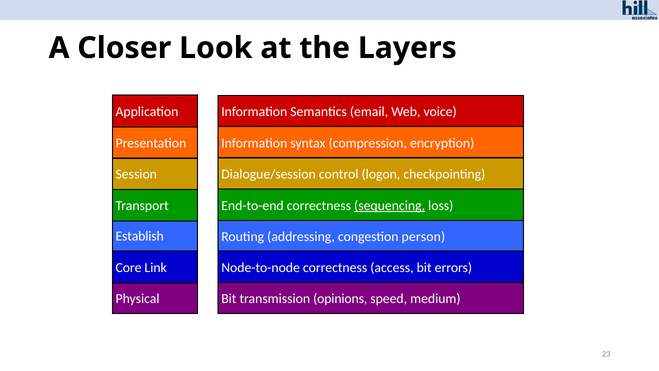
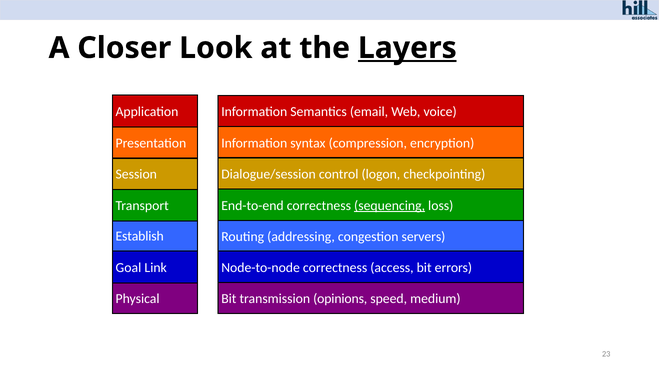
Layers underline: none -> present
person: person -> servers
Core: Core -> Goal
